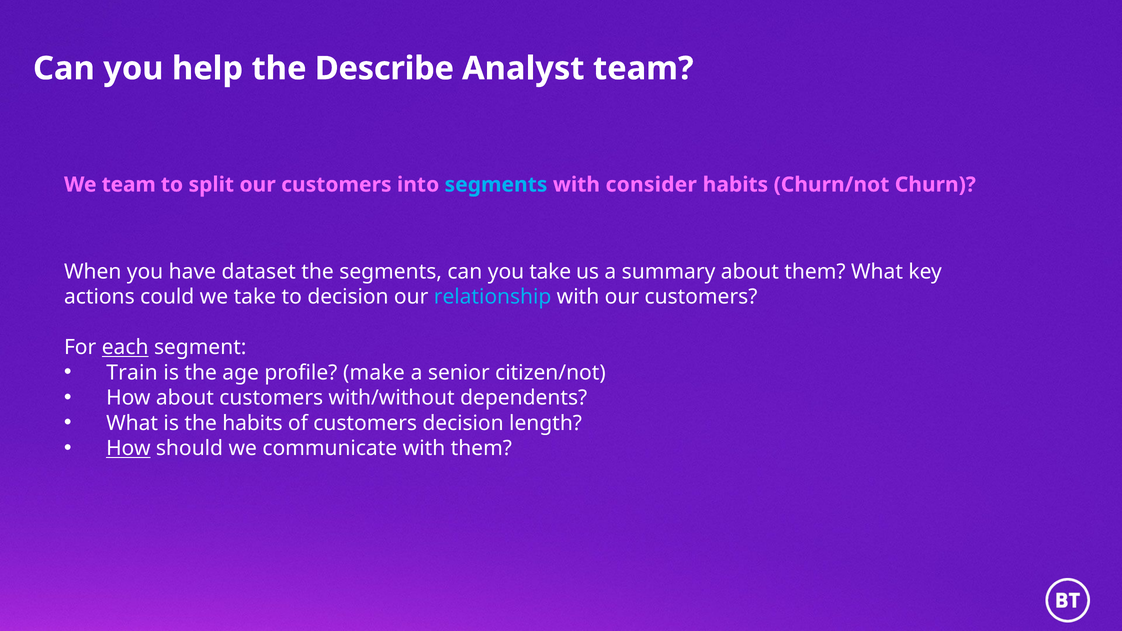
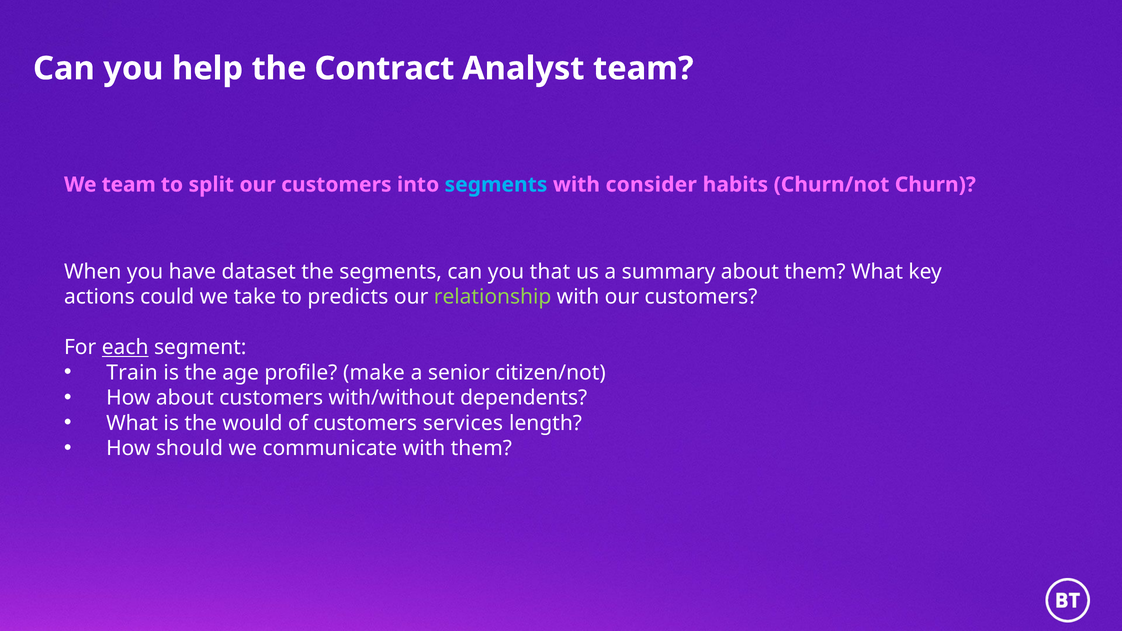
Describe: Describe -> Contract
you take: take -> that
to decision: decision -> predicts
relationship colour: light blue -> light green
the habits: habits -> would
customers decision: decision -> services
How at (128, 448) underline: present -> none
